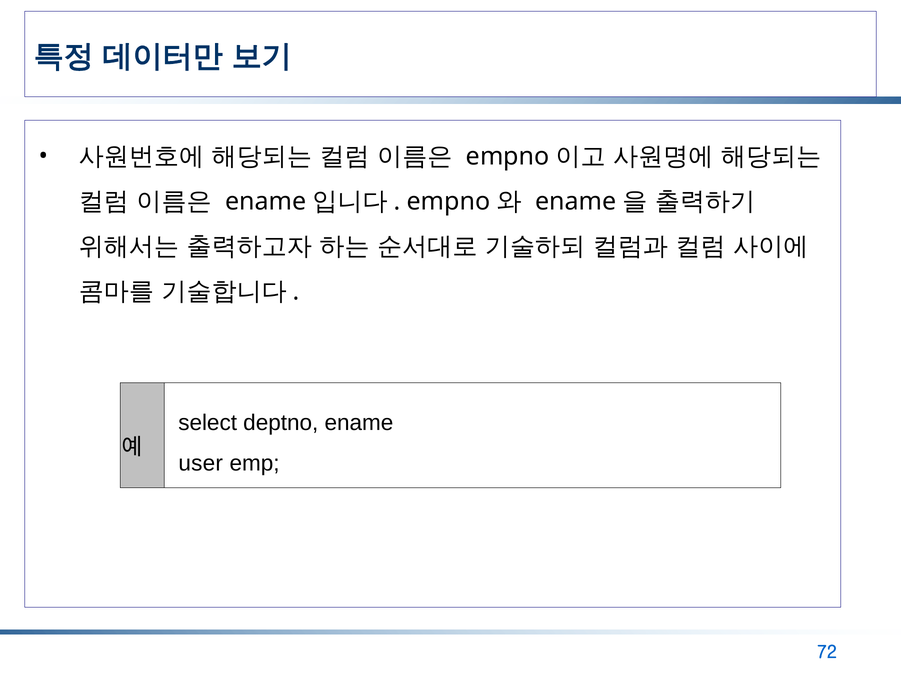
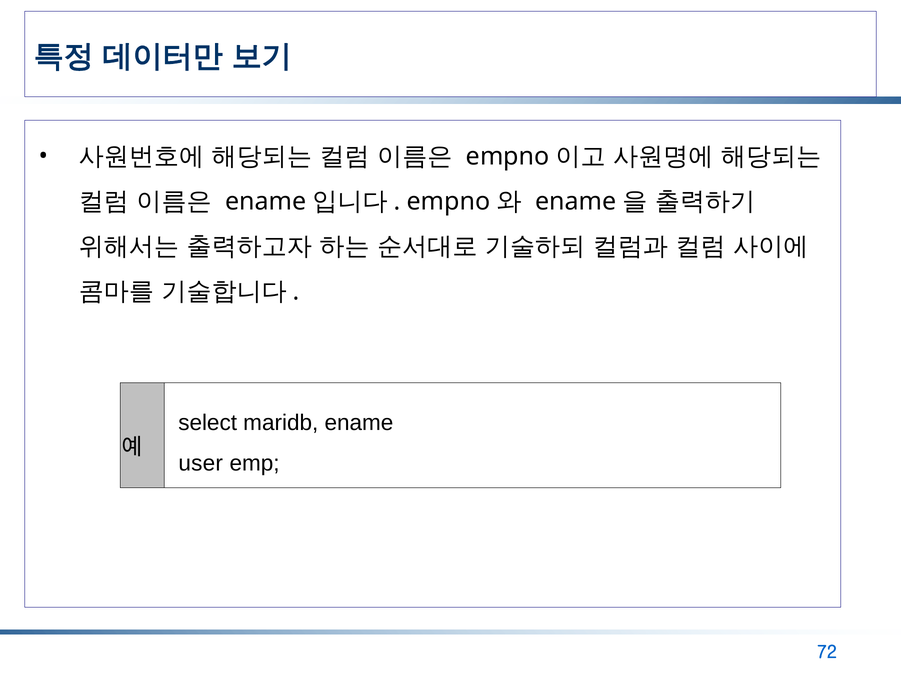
deptno: deptno -> maridb
